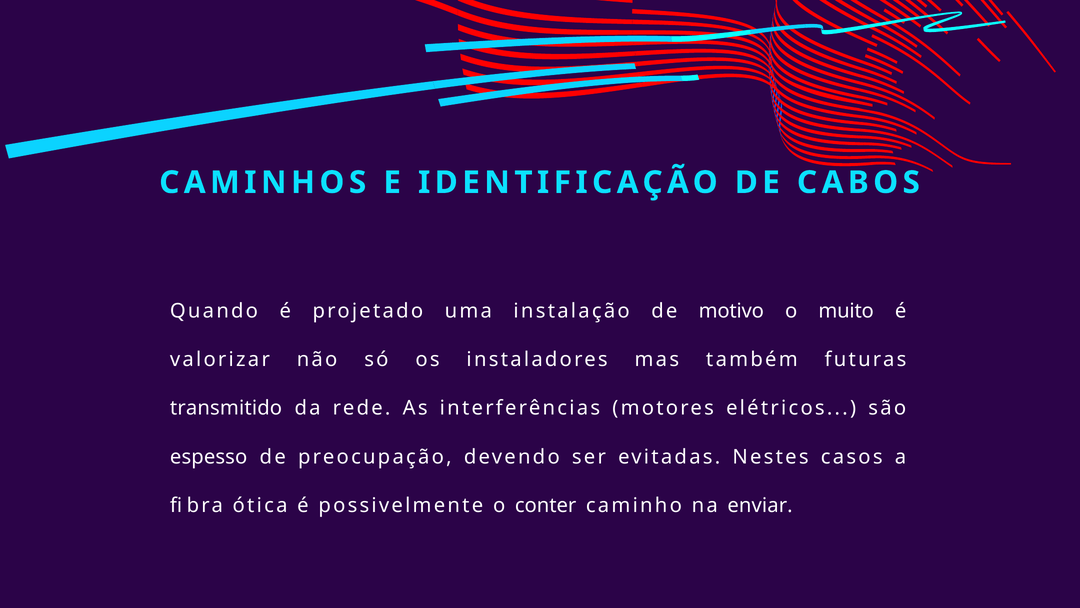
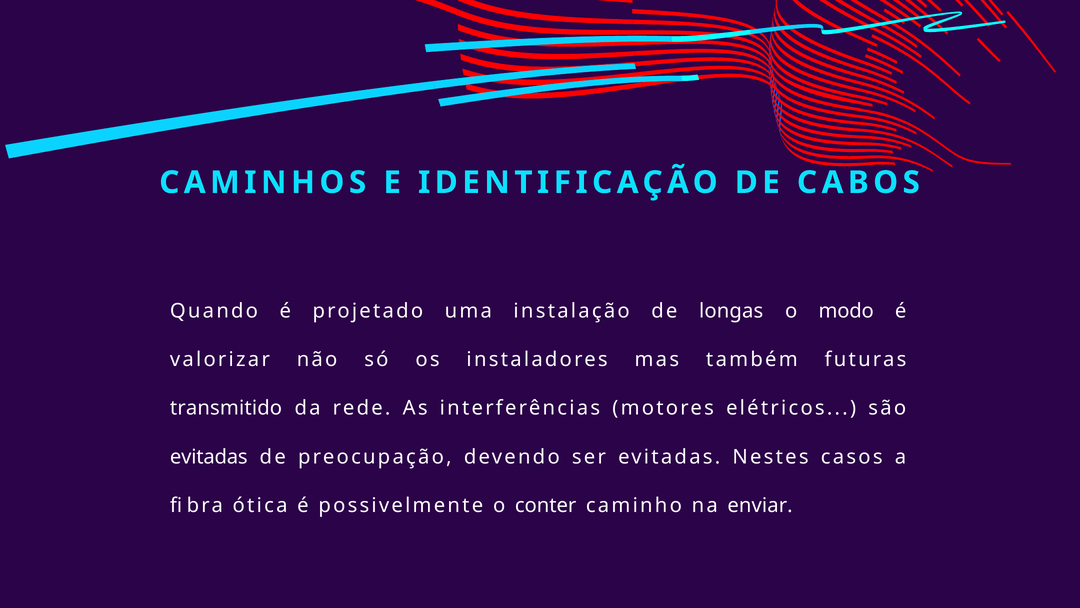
motivo: motivo -> longas
muito: muito -> modo
espesso at (209, 457): espesso -> evitadas
